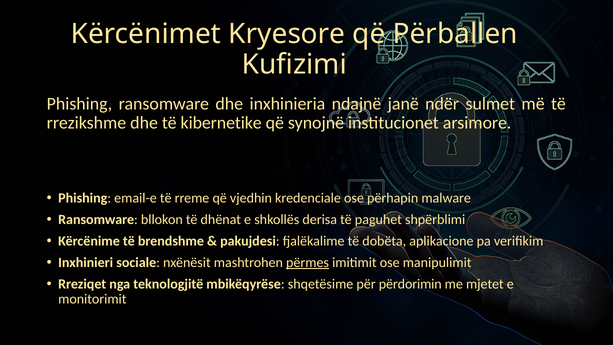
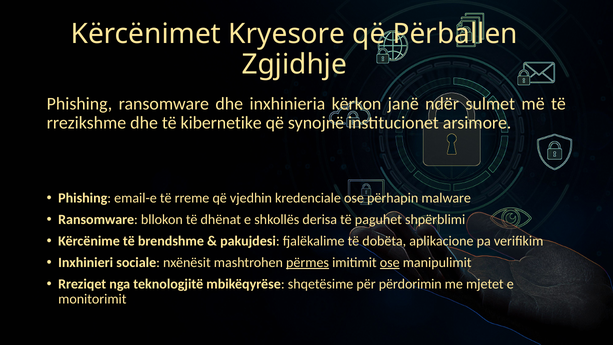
Kufizimi: Kufizimi -> Zgjidhje
ndajnë: ndajnë -> kërkon
ose at (390, 262) underline: none -> present
